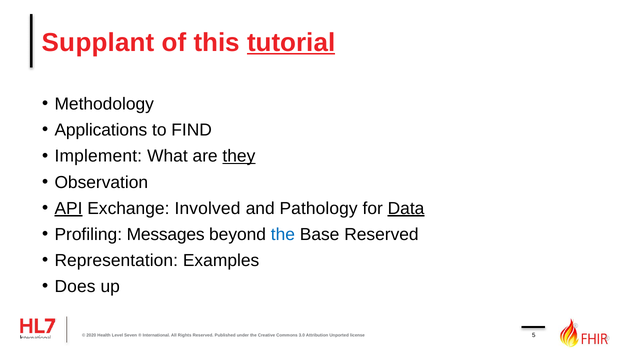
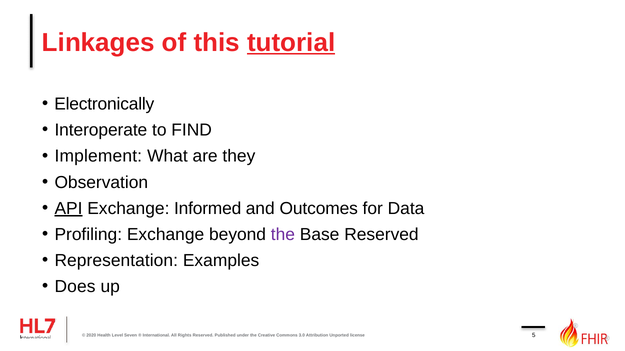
Supplant: Supplant -> Linkages
Methodology: Methodology -> Electronically
Applications: Applications -> Interoperate
they underline: present -> none
Involved: Involved -> Informed
Pathology: Pathology -> Outcomes
Data underline: present -> none
Profiling Messages: Messages -> Exchange
the at (283, 235) colour: blue -> purple
